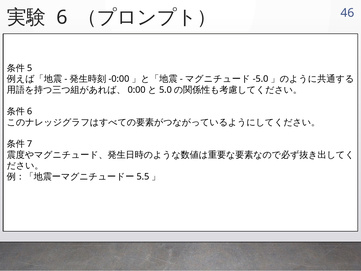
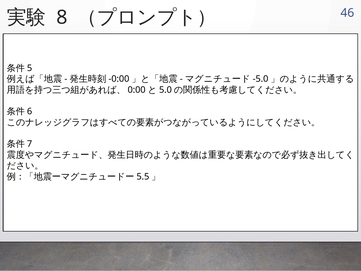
6: 6 -> 8
